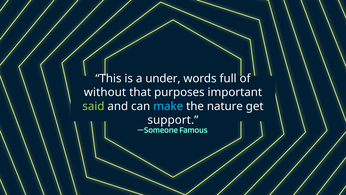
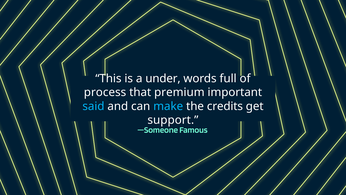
without: without -> process
purposes: purposes -> premium
said colour: light green -> light blue
nature: nature -> credits
